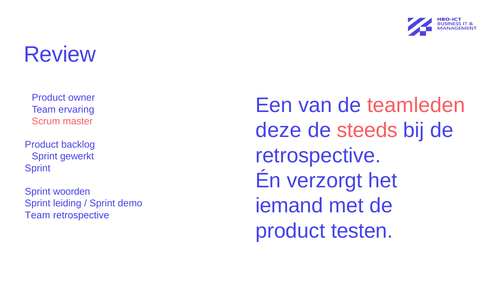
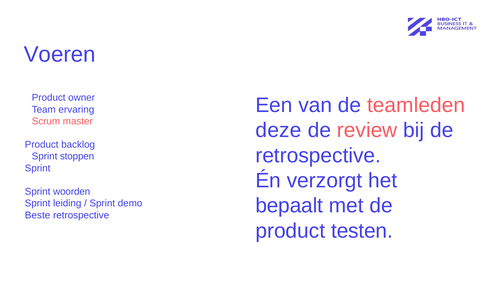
Review: Review -> Voeren
steeds: steeds -> review
gewerkt: gewerkt -> stoppen
iemand: iemand -> bepaalt
Team at (38, 215): Team -> Beste
